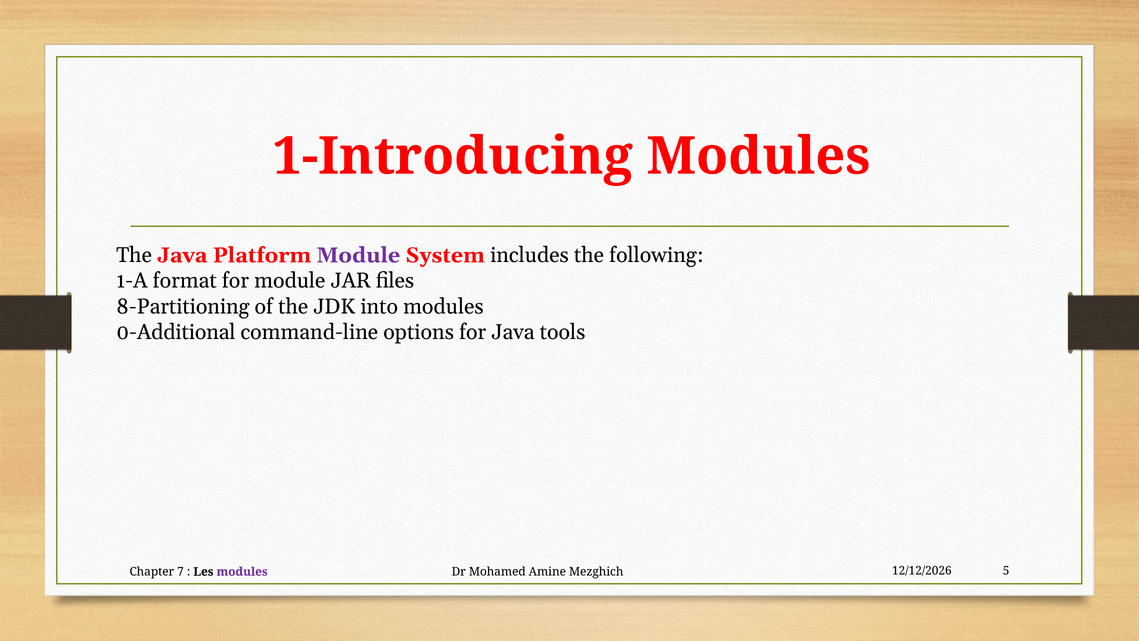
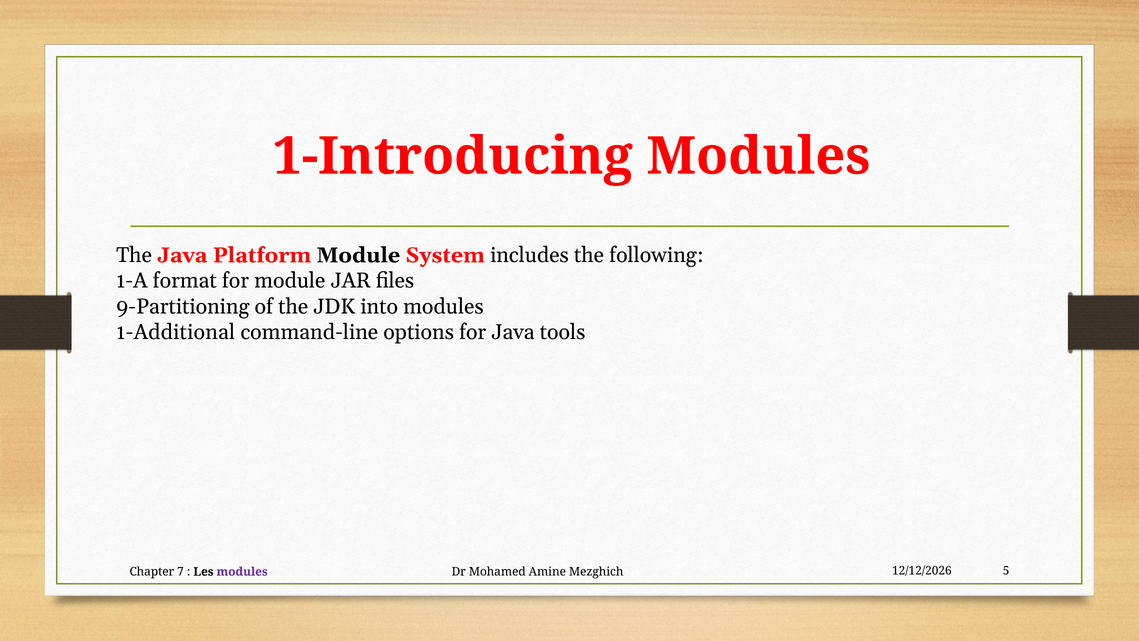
Module at (358, 255) colour: purple -> black
8-Partitioning: 8-Partitioning -> 9-Partitioning
0-Additional: 0-Additional -> 1-Additional
